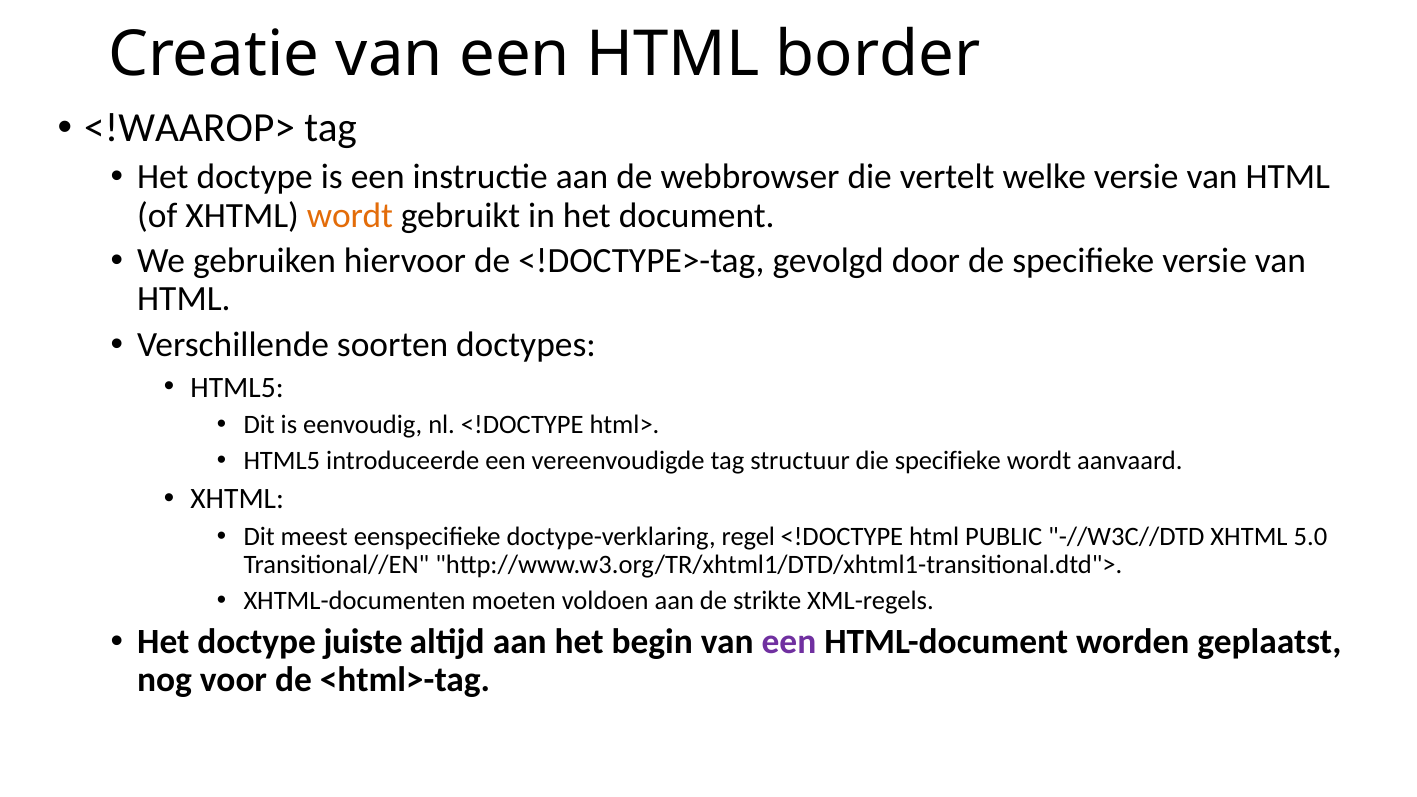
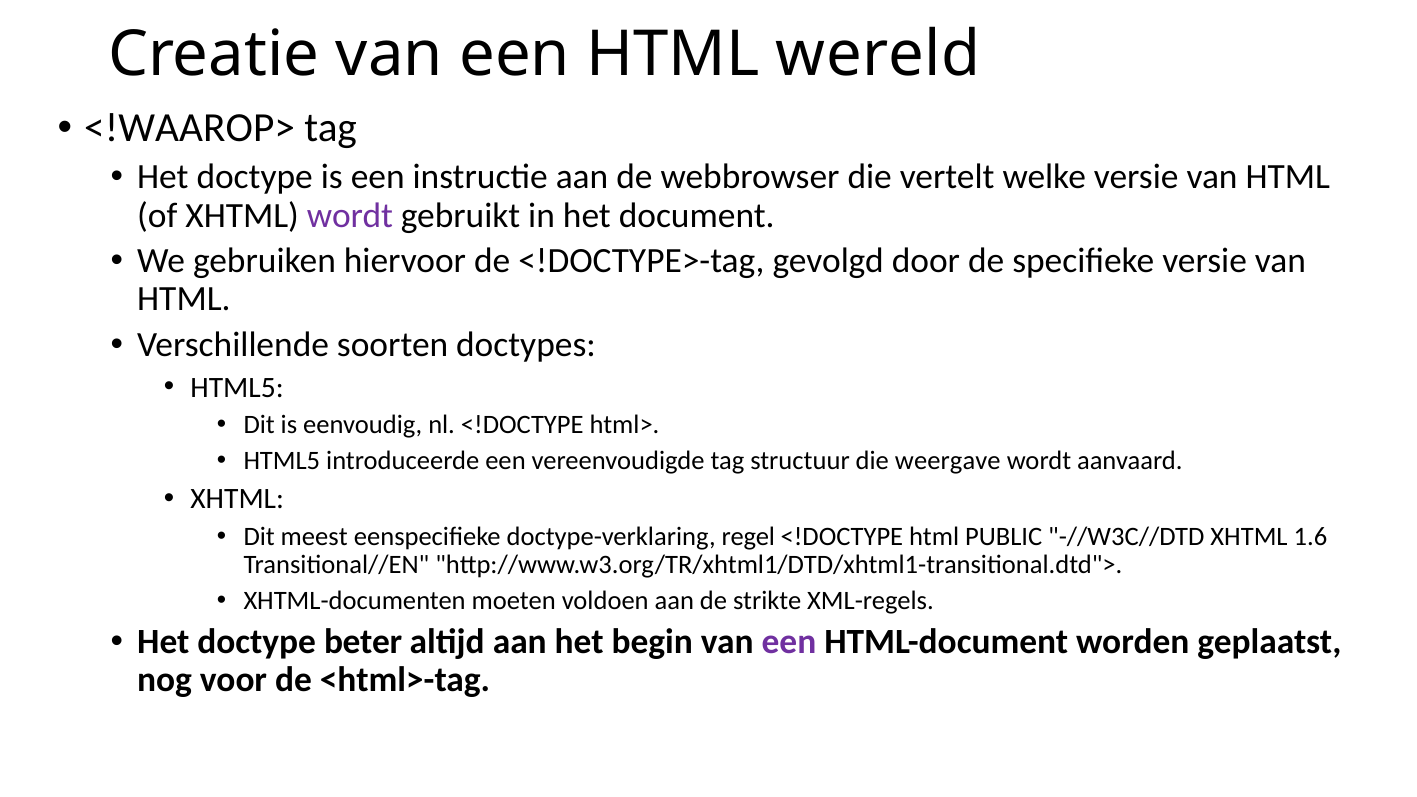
border: border -> wereld
wordt at (350, 215) colour: orange -> purple
die specifieke: specifieke -> weergave
5.0: 5.0 -> 1.6
juiste: juiste -> beter
